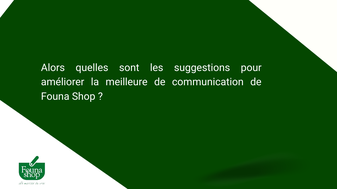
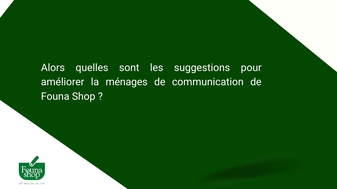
meilleure: meilleure -> ménages
